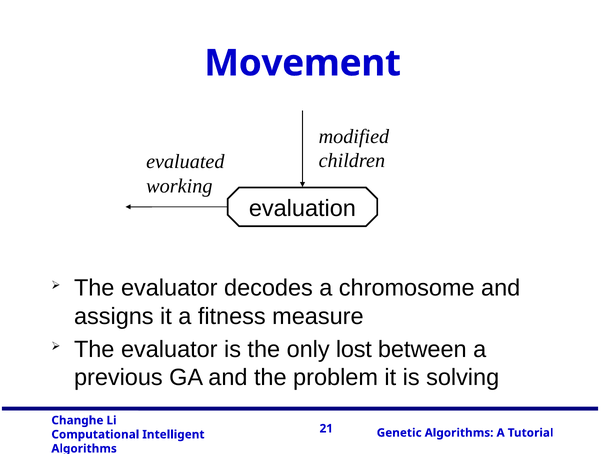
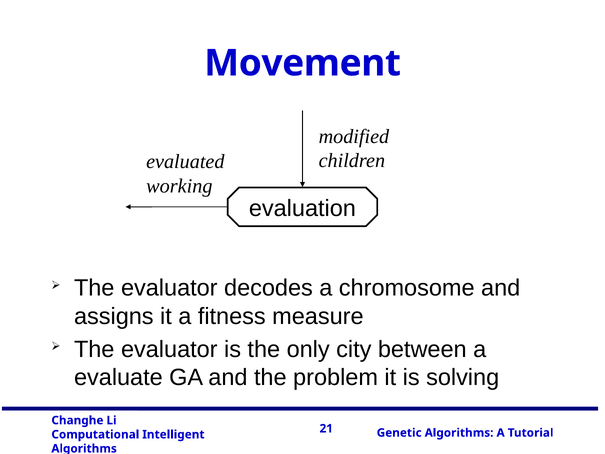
lost: lost -> city
previous: previous -> evaluate
